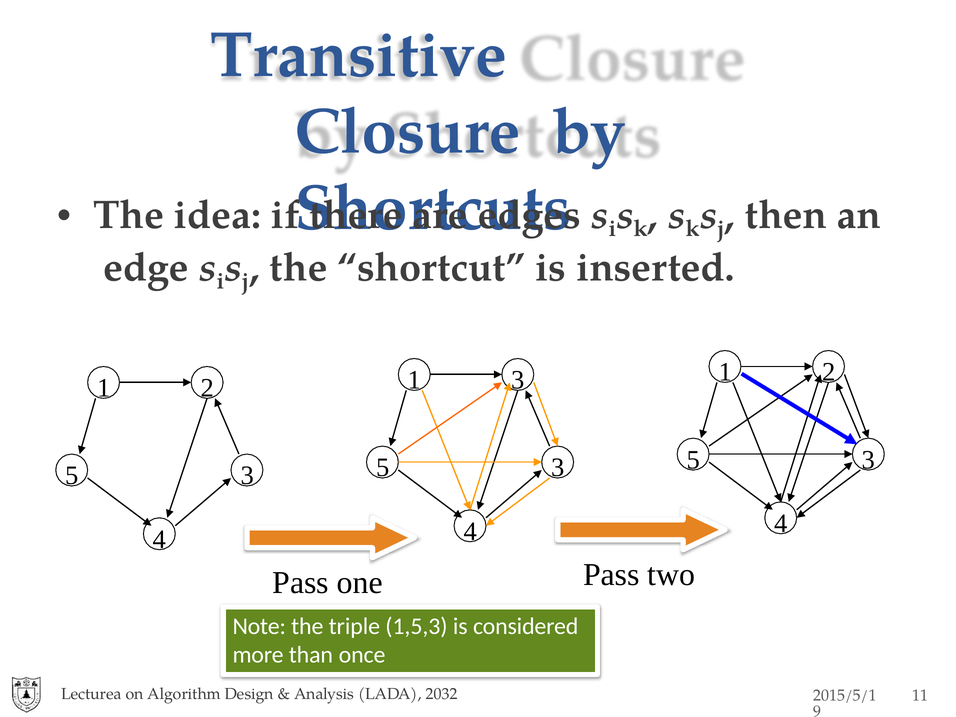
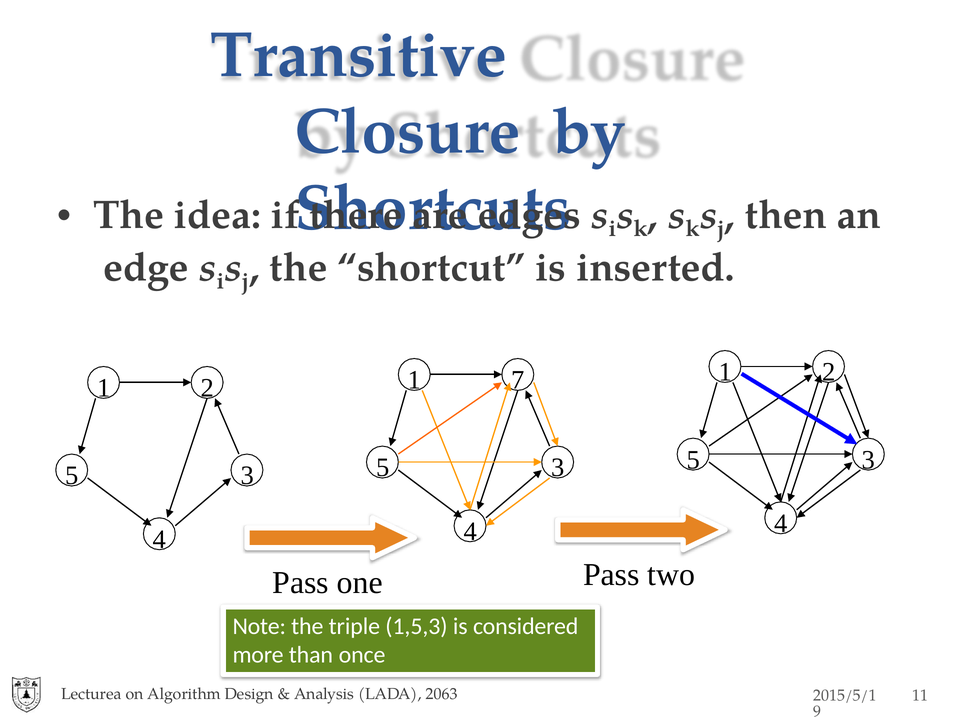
1 3: 3 -> 7
2032: 2032 -> 2063
